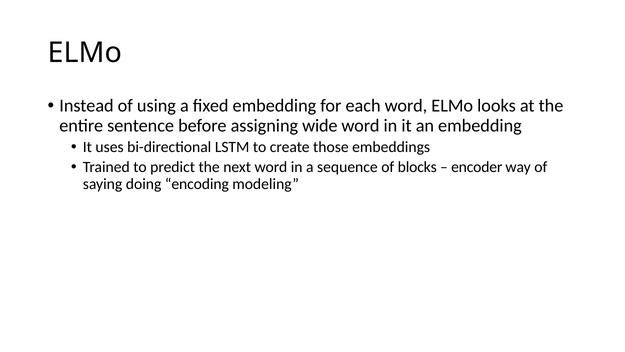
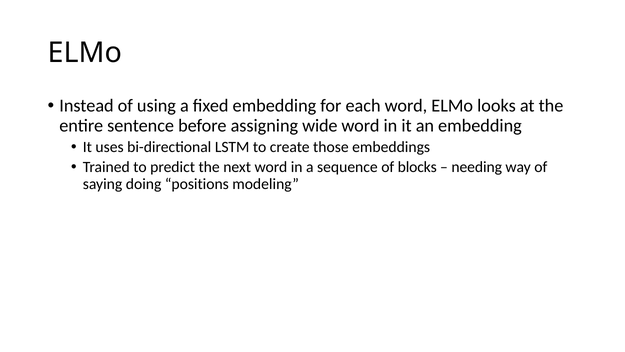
encoder: encoder -> needing
encoding: encoding -> positions
